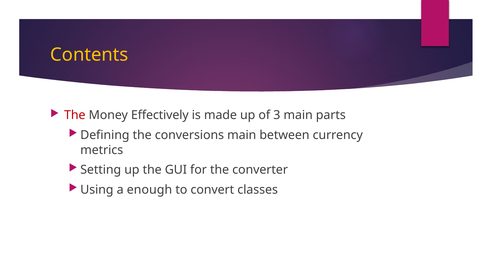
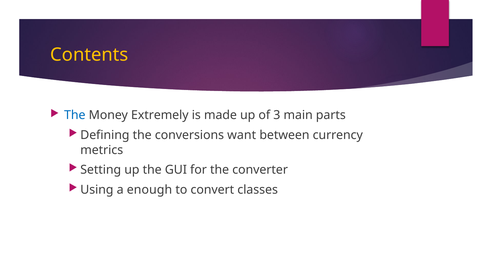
The at (75, 115) colour: red -> blue
Effectively: Effectively -> Extremely
conversions main: main -> want
